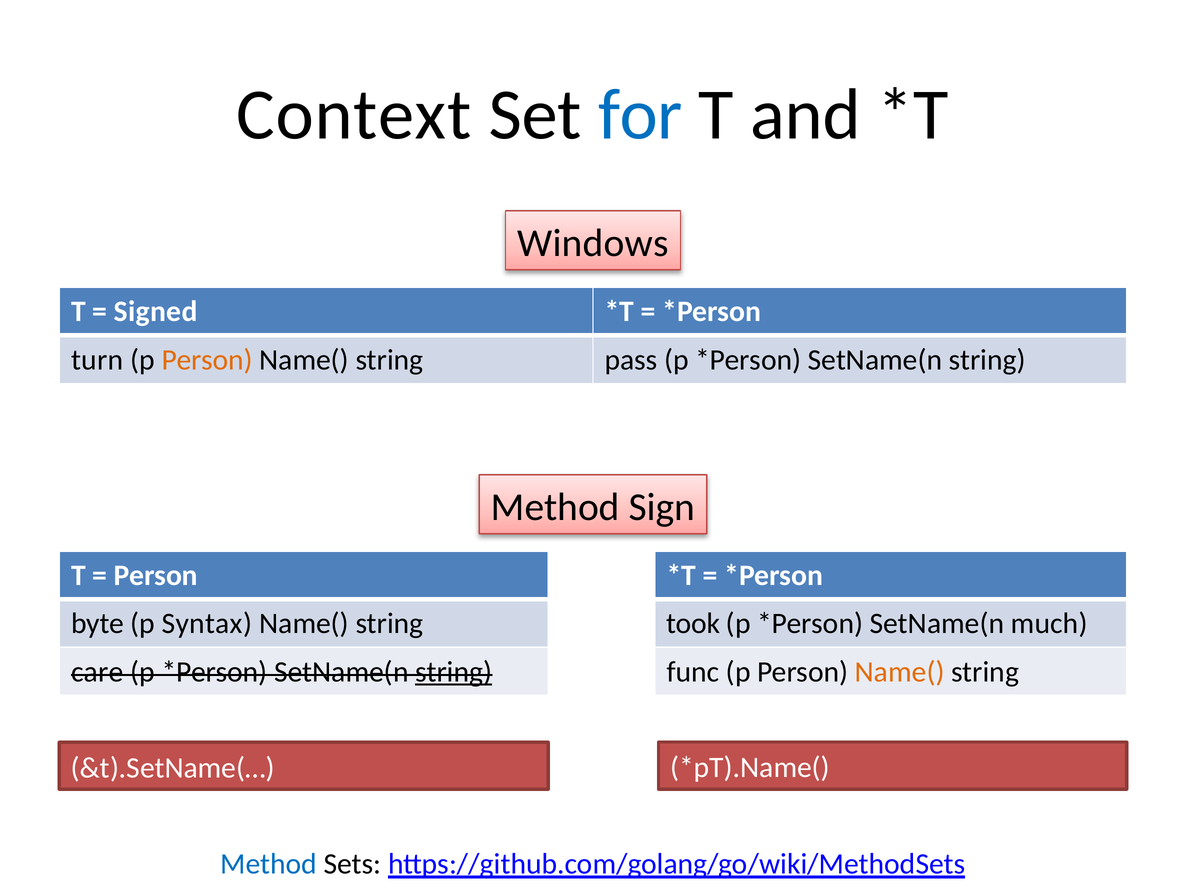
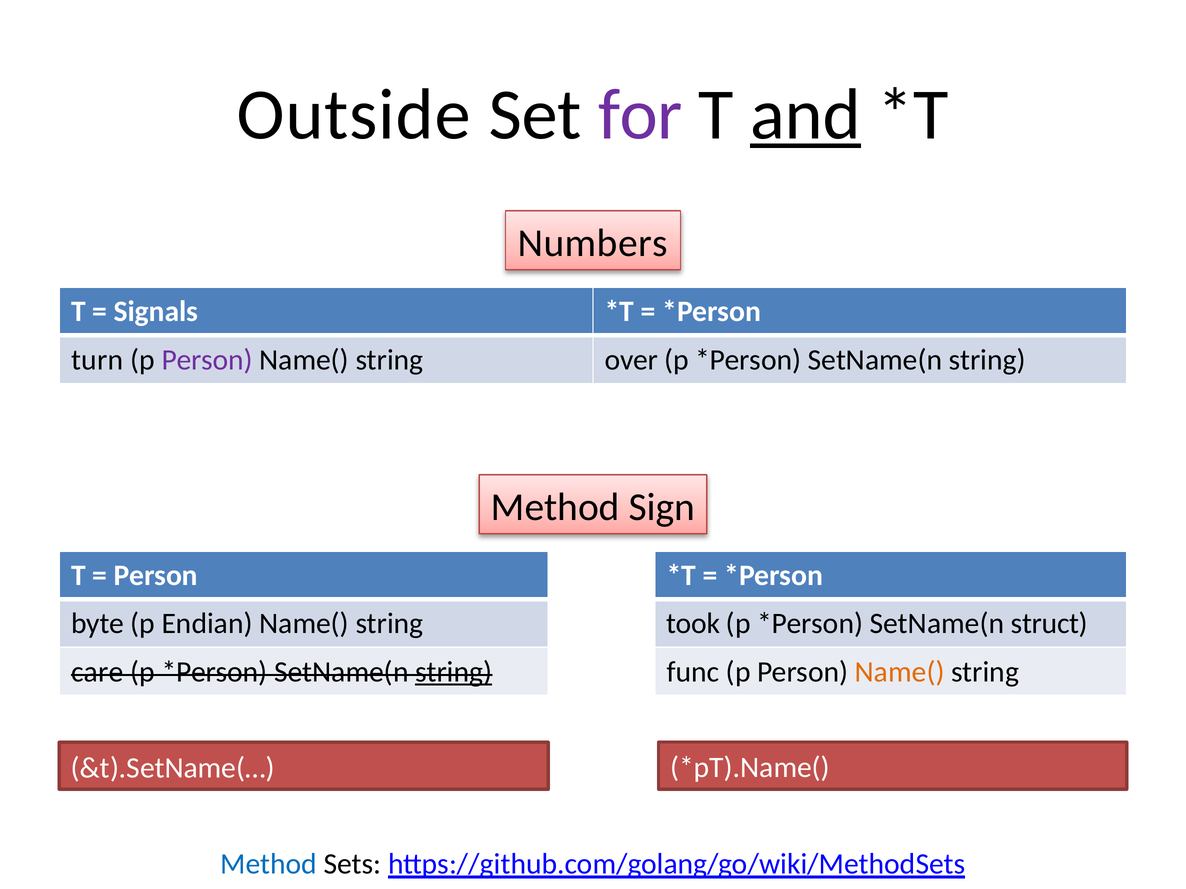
Context: Context -> Outside
for colour: blue -> purple
and underline: none -> present
Windows: Windows -> Numbers
Signed: Signed -> Signals
Person at (207, 360) colour: orange -> purple
pass: pass -> over
Syntax: Syntax -> Endian
much: much -> struct
